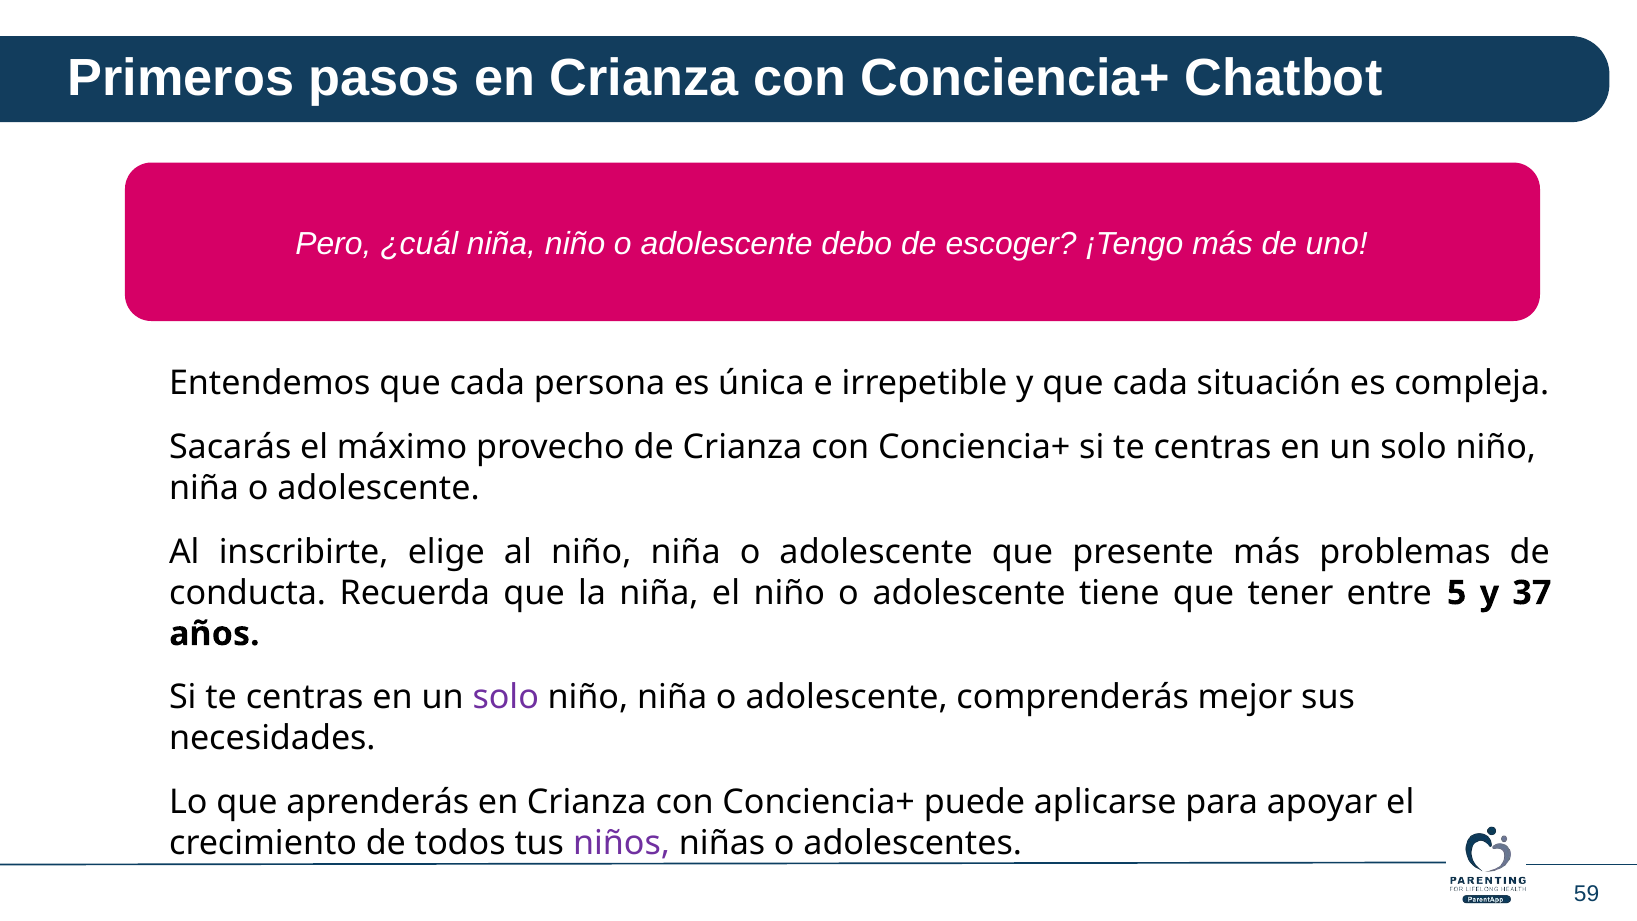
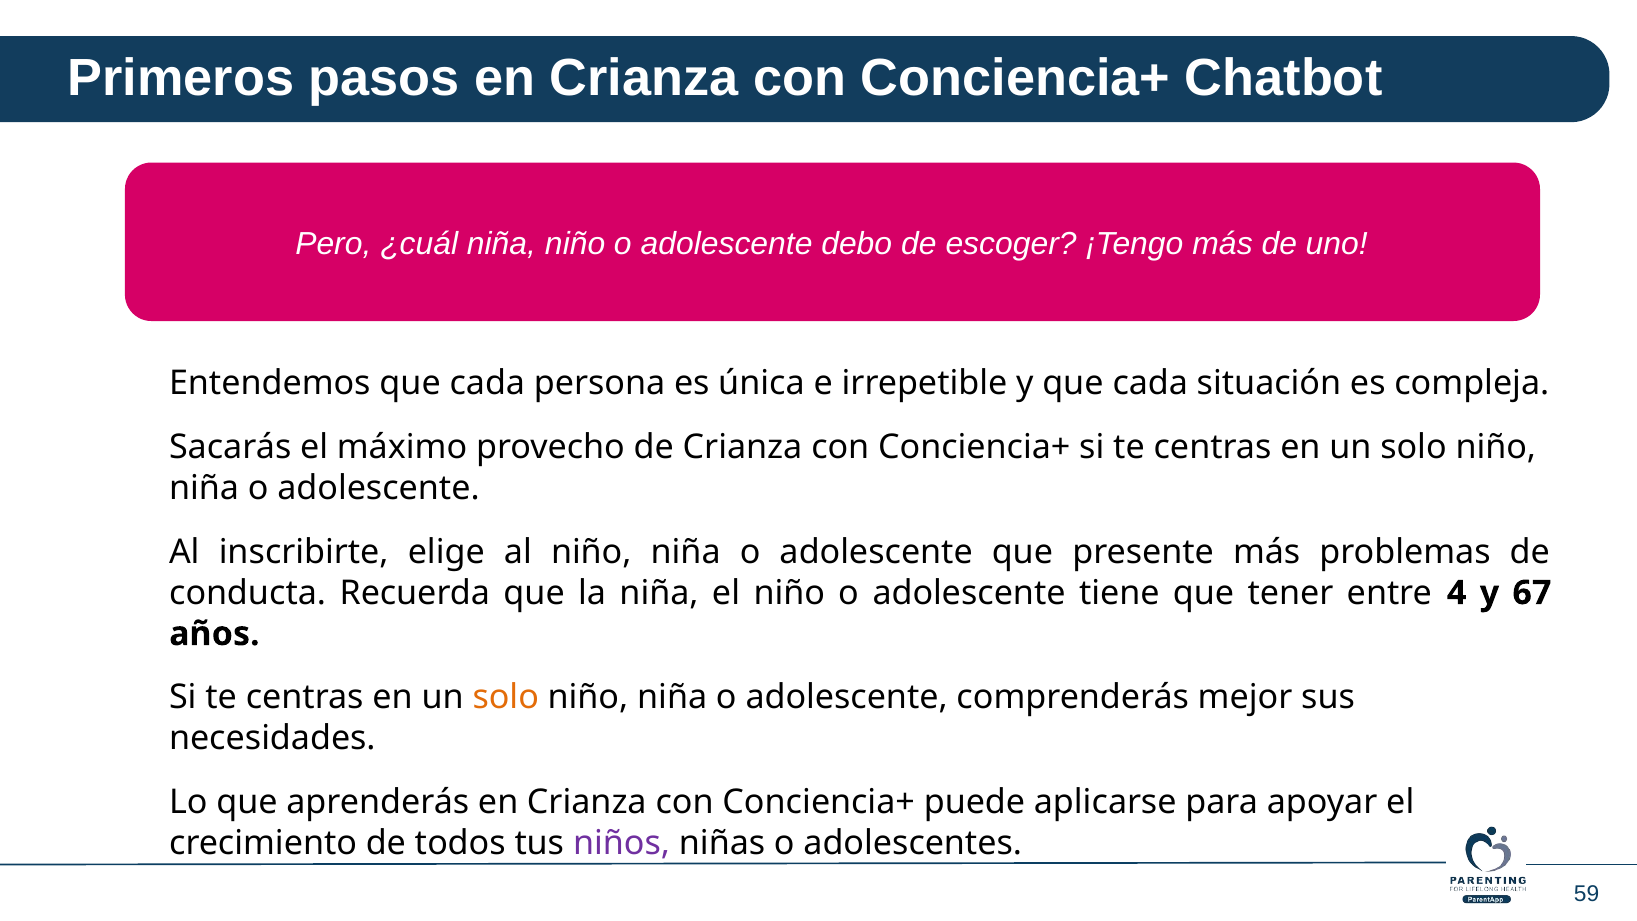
5: 5 -> 4
37: 37 -> 67
solo at (506, 697) colour: purple -> orange
